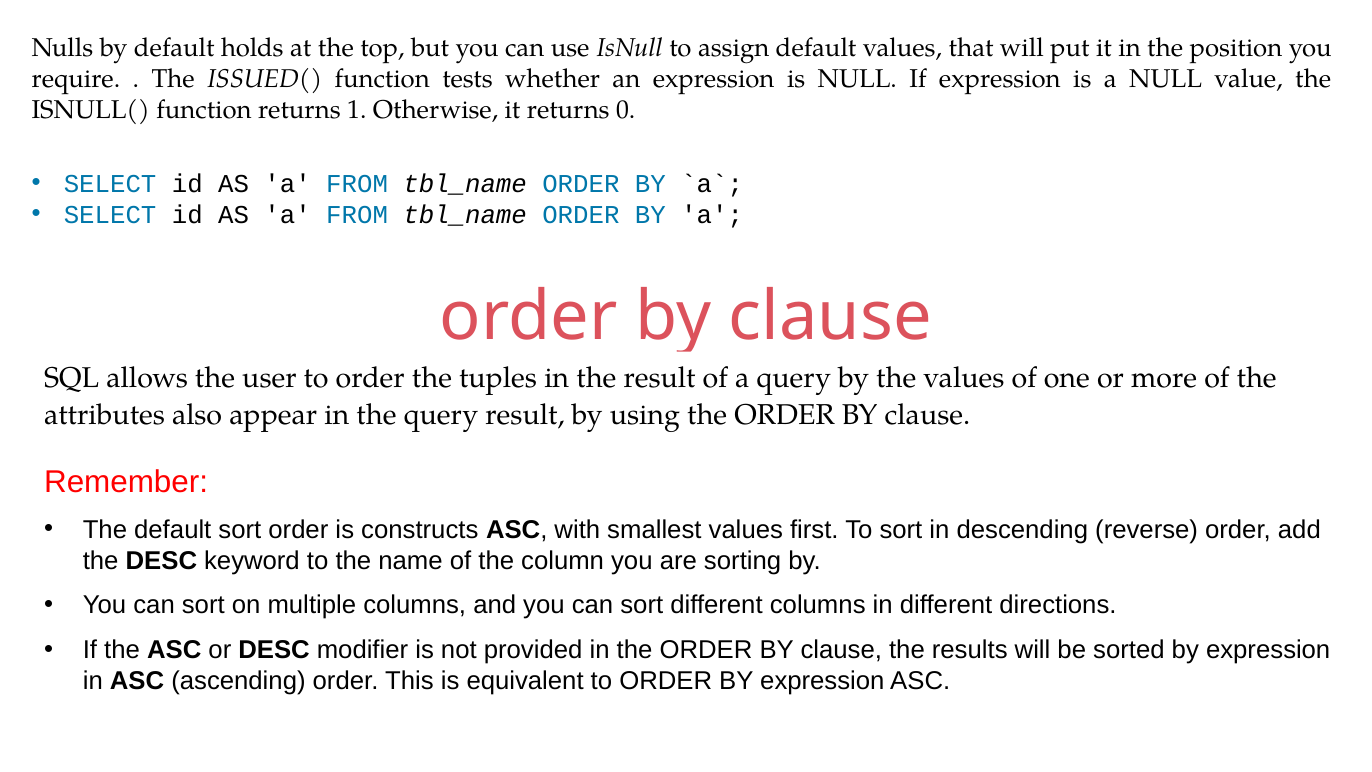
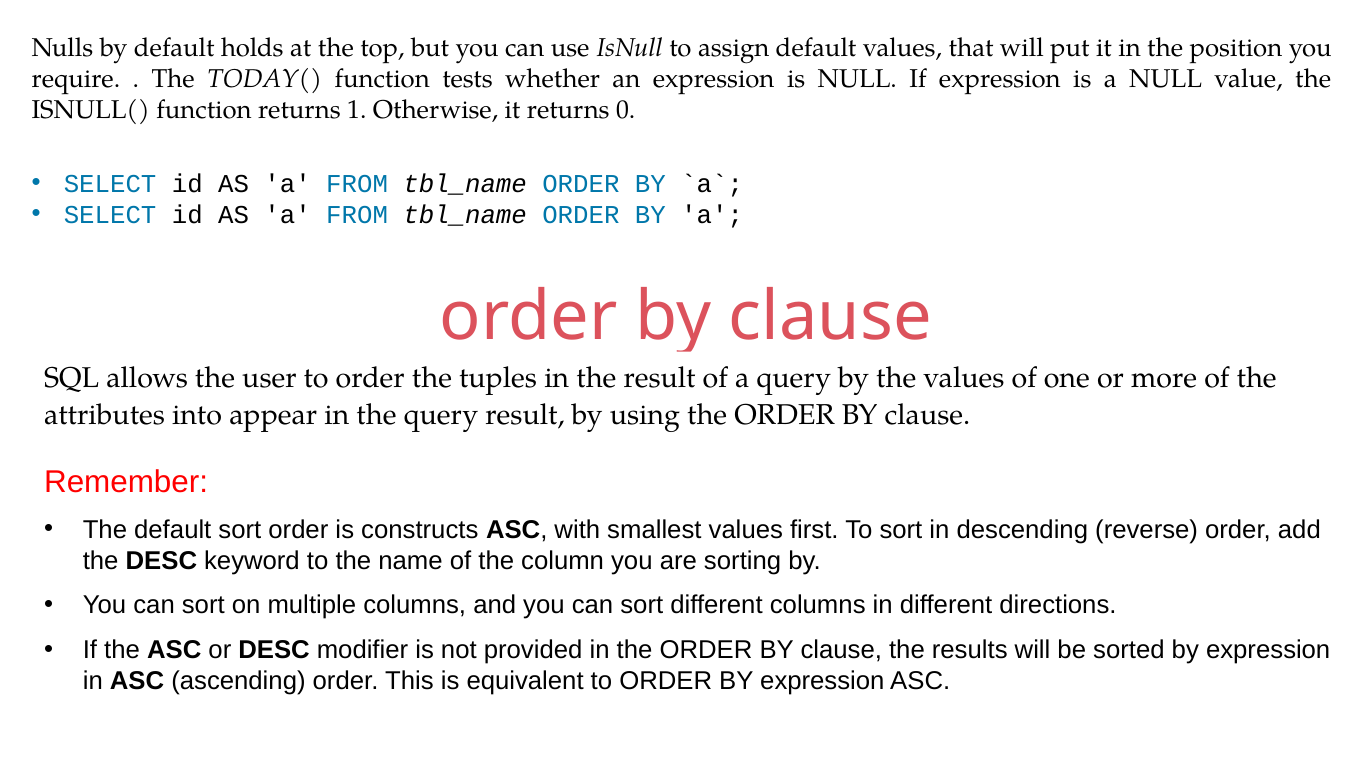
ISSUED(: ISSUED( -> TODAY(
also: also -> into
